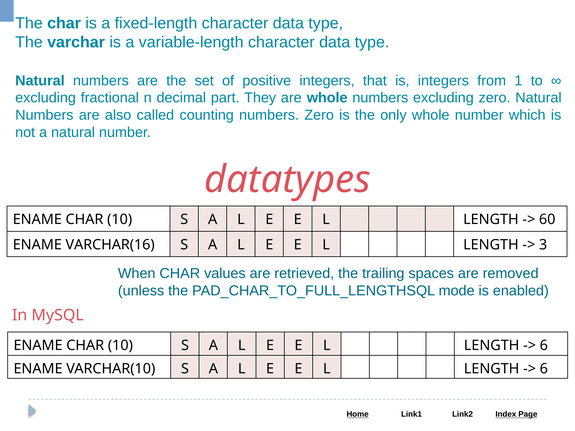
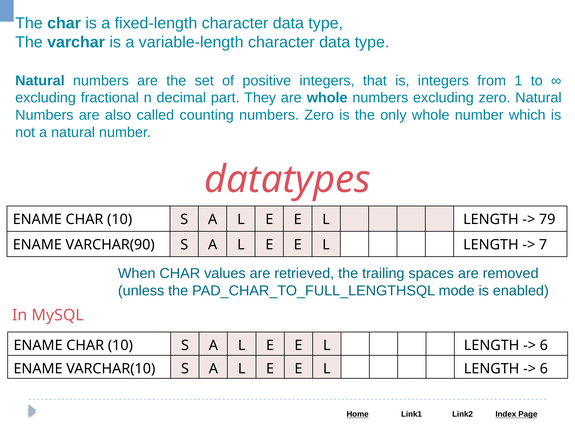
60: 60 -> 79
VARCHAR(16: VARCHAR(16 -> VARCHAR(90
3: 3 -> 7
